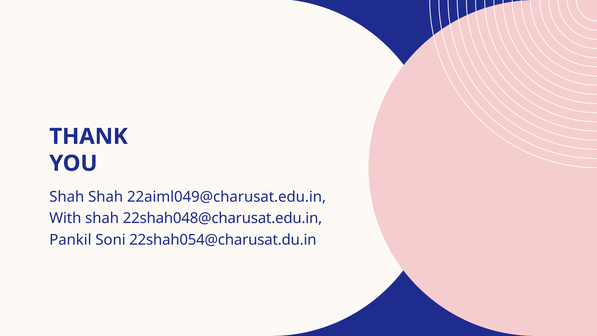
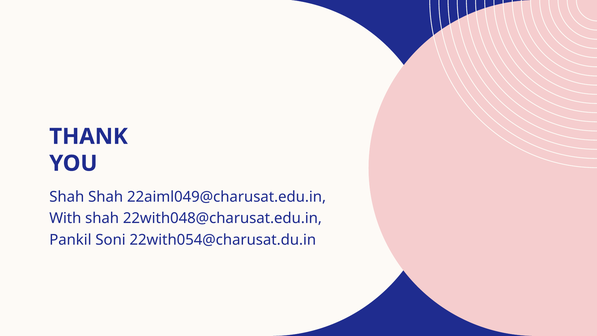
22shah048@charusat.edu.in: 22shah048@charusat.edu.in -> 22with048@charusat.edu.in
22shah054@charusat.du.in: 22shah054@charusat.du.in -> 22with054@charusat.du.in
